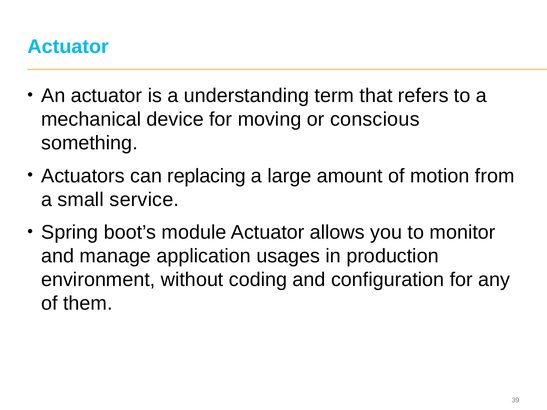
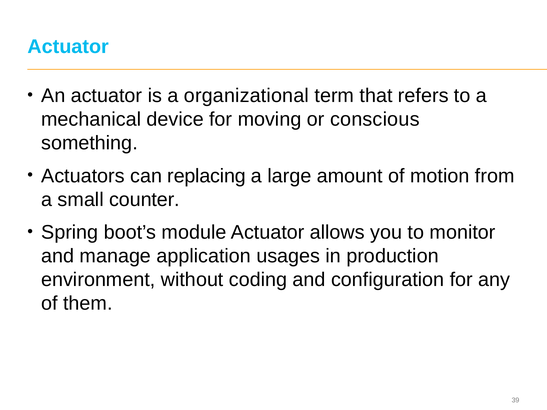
understanding: understanding -> organizational
service: service -> counter
